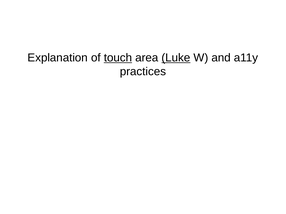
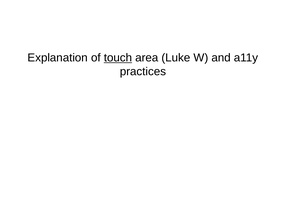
Luke underline: present -> none
